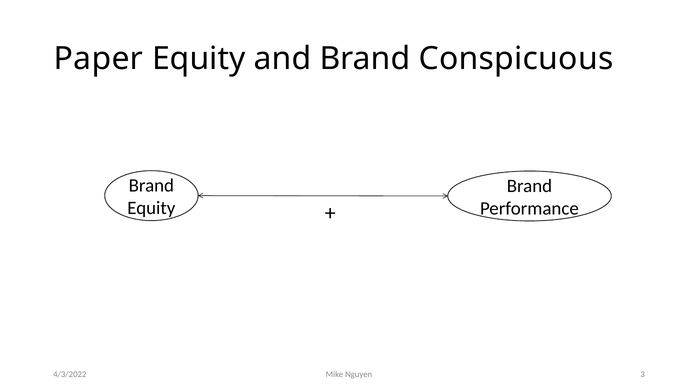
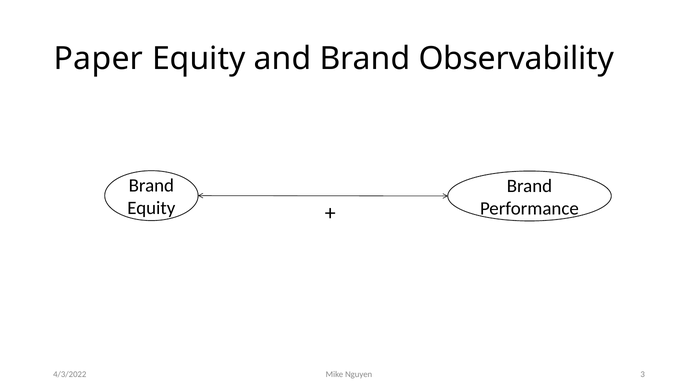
Conspicuous: Conspicuous -> Observability
